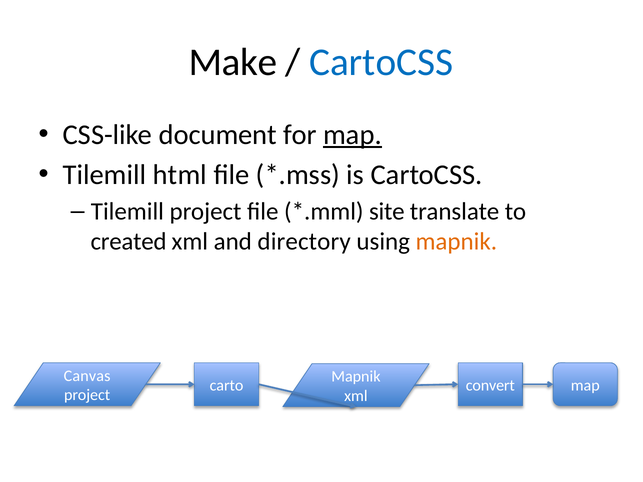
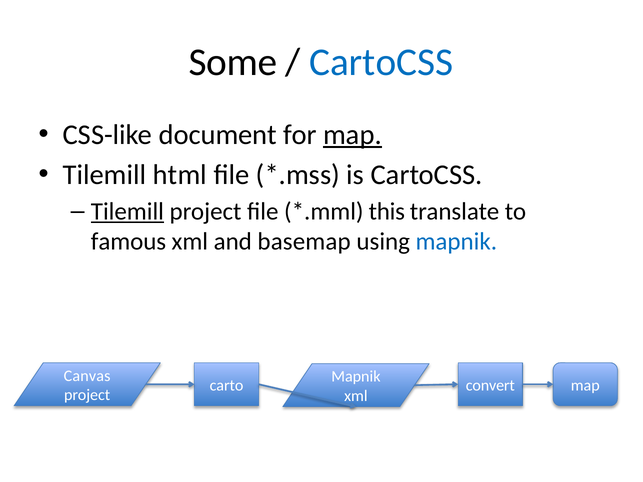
Make: Make -> Some
Tilemill at (127, 212) underline: none -> present
site: site -> this
created: created -> famous
directory: directory -> basemap
mapnik at (456, 242) colour: orange -> blue
